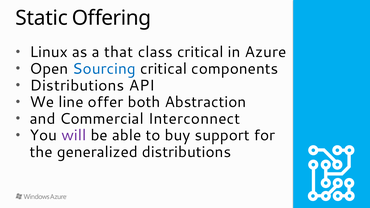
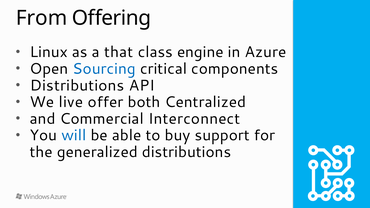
Static: Static -> From
class critical: critical -> engine
line: line -> live
Abstraction: Abstraction -> Centralized
will colour: purple -> blue
